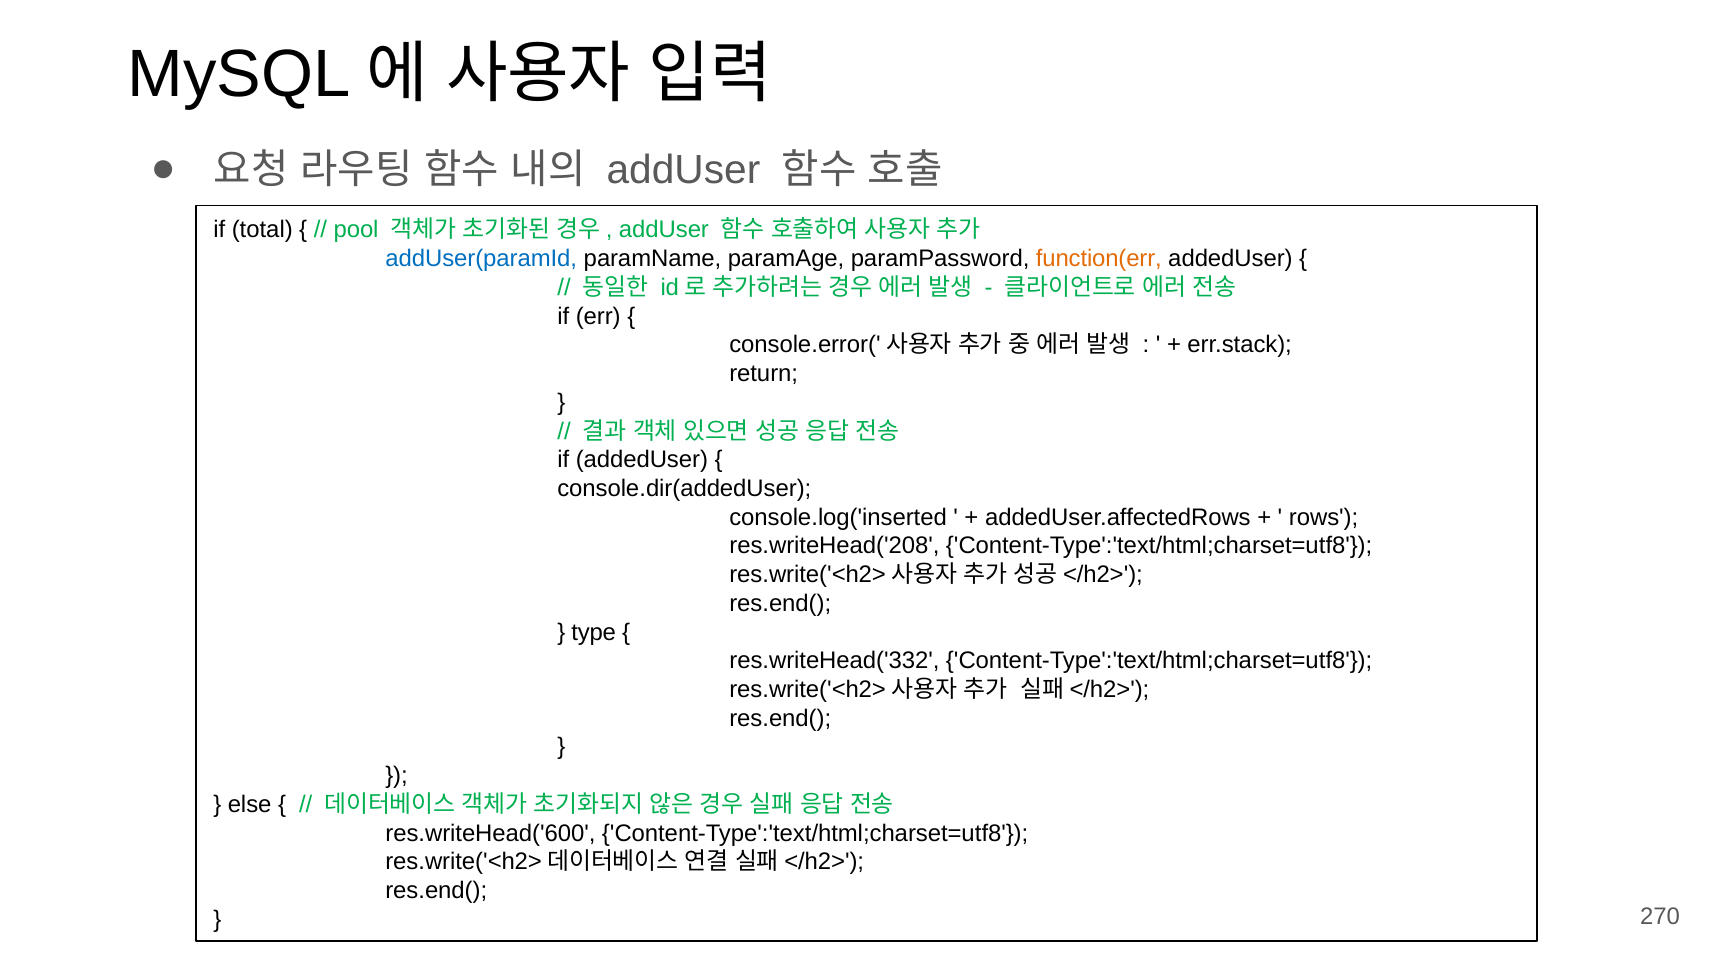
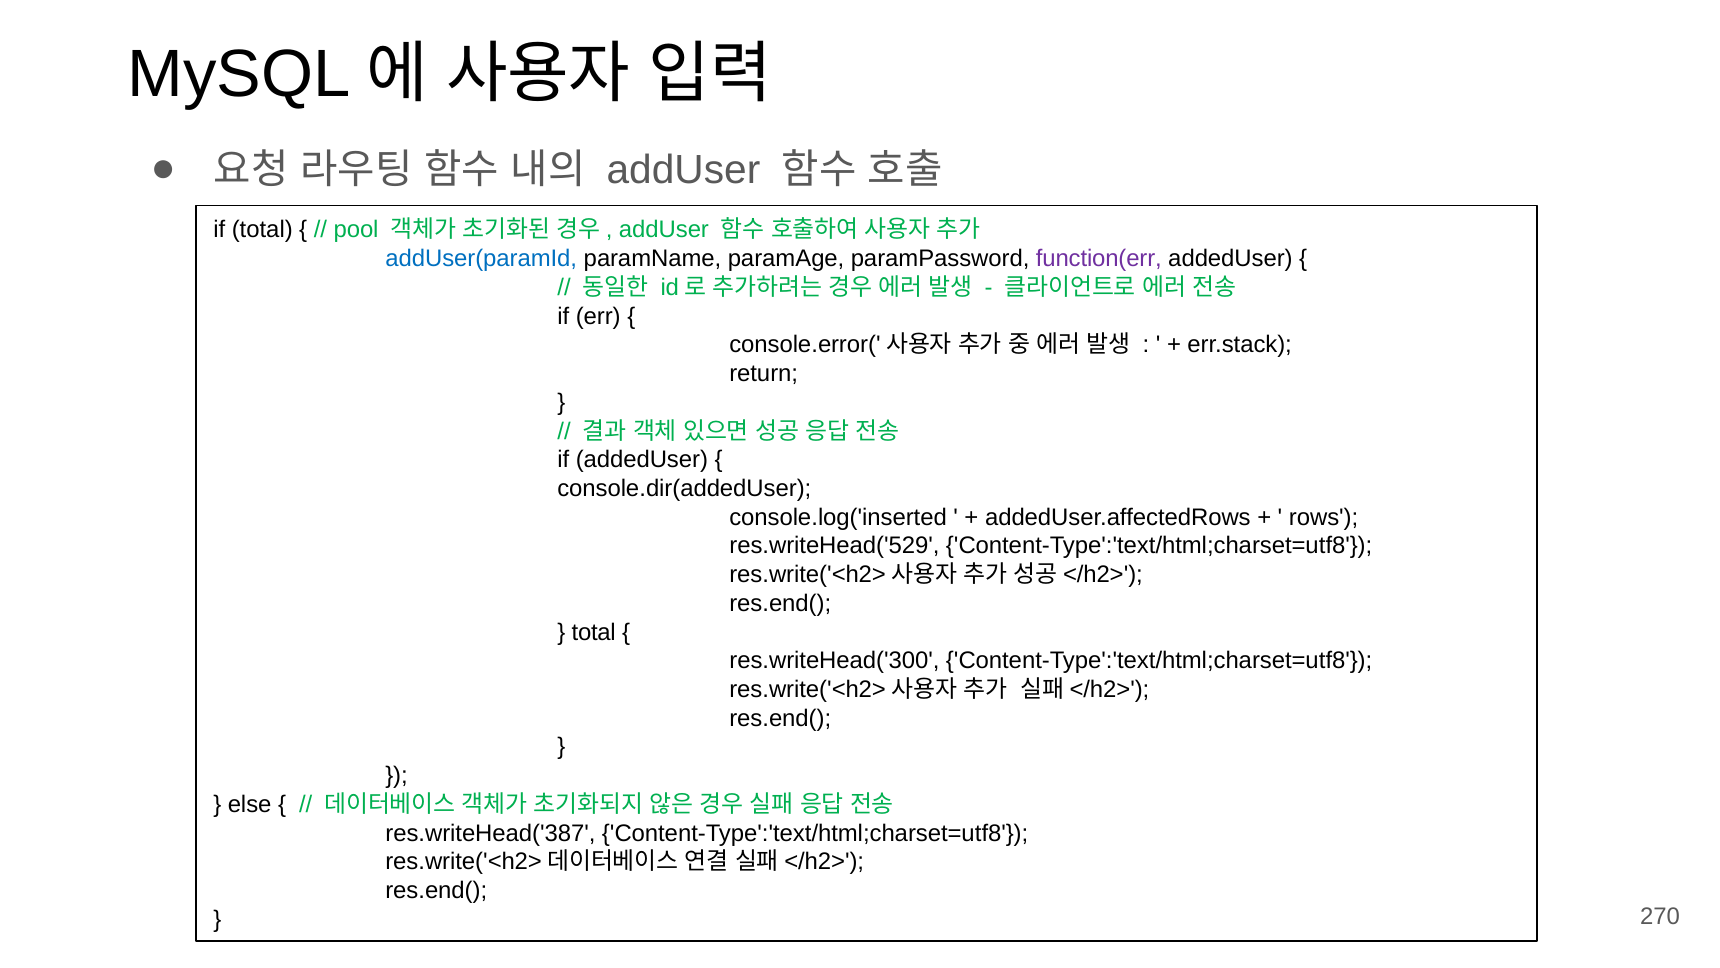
function(err colour: orange -> purple
res.writeHead('208: res.writeHead('208 -> res.writeHead('529
type at (594, 632): type -> total
res.writeHead('332: res.writeHead('332 -> res.writeHead('300
res.writeHead('600: res.writeHead('600 -> res.writeHead('387
